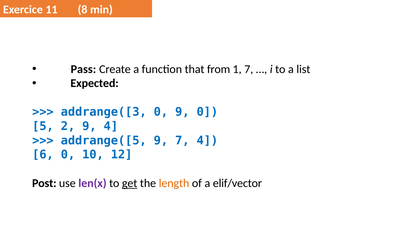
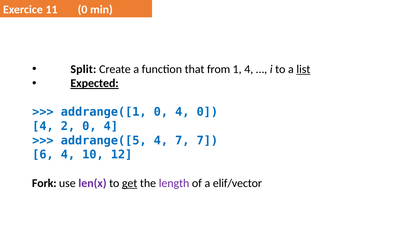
11 8: 8 -> 0
Pass: Pass -> Split
1 7: 7 -> 4
list underline: none -> present
Expected underline: none -> present
addrange([3: addrange([3 -> addrange([1
9 at (182, 112): 9 -> 4
5 at (43, 126): 5 -> 4
2 9: 9 -> 0
addrange([5 9: 9 -> 4
7 4: 4 -> 7
6 0: 0 -> 4
Post: Post -> Fork
length colour: orange -> purple
